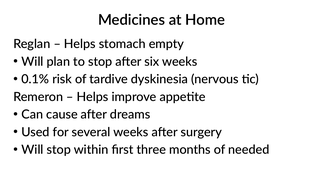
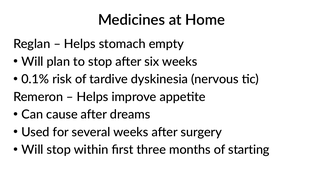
needed: needed -> starting
